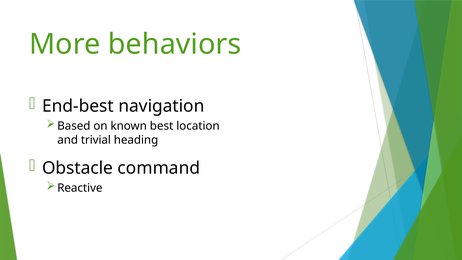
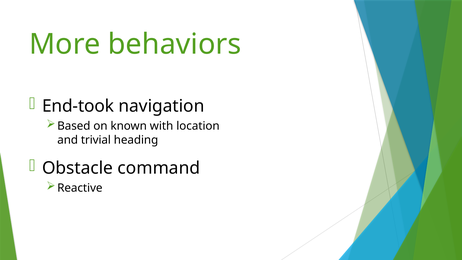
End-best: End-best -> End-took
best: best -> with
